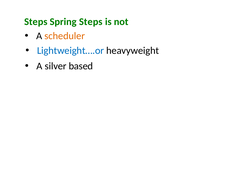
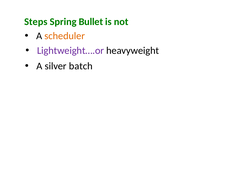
Spring Steps: Steps -> Bullet
Lightweight….or colour: blue -> purple
based: based -> batch
